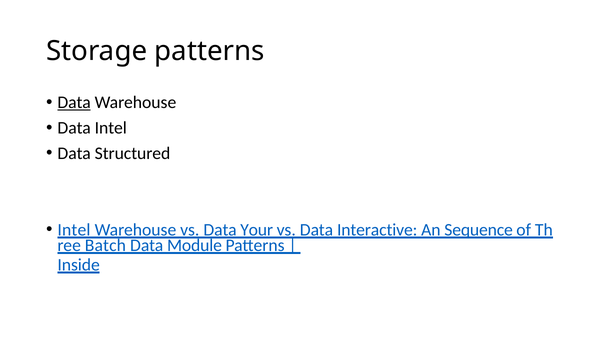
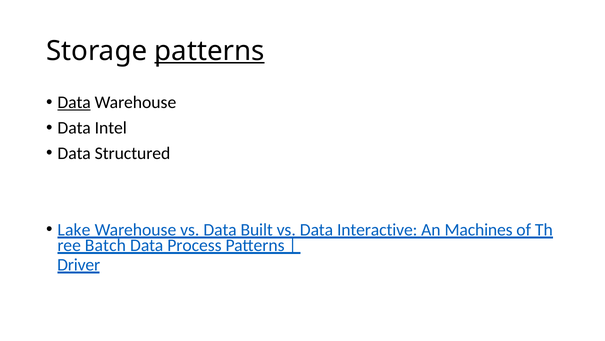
patterns at (209, 51) underline: none -> present
Intel at (74, 229): Intel -> Lake
Your: Your -> Built
Sequence: Sequence -> Machines
Module: Module -> Process
Inside: Inside -> Driver
